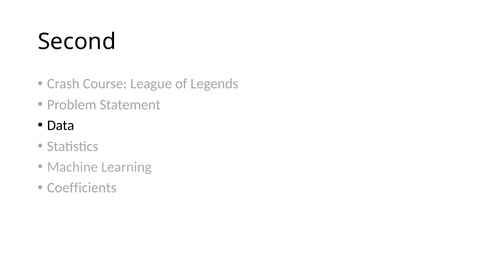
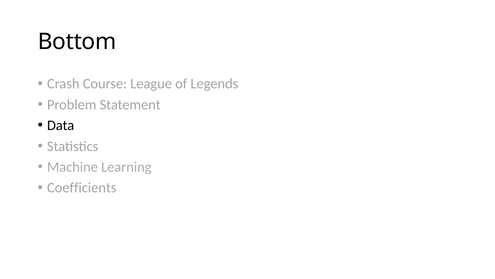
Second: Second -> Bottom
